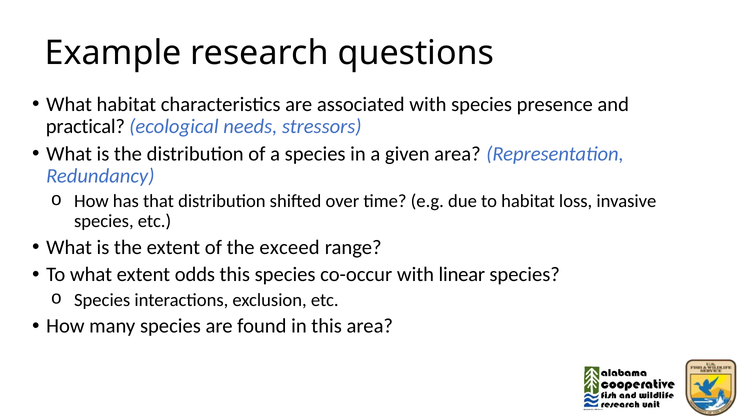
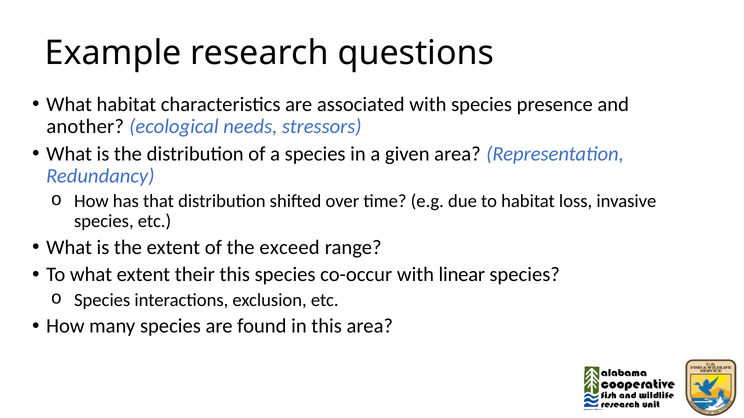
practical: practical -> another
odds: odds -> their
